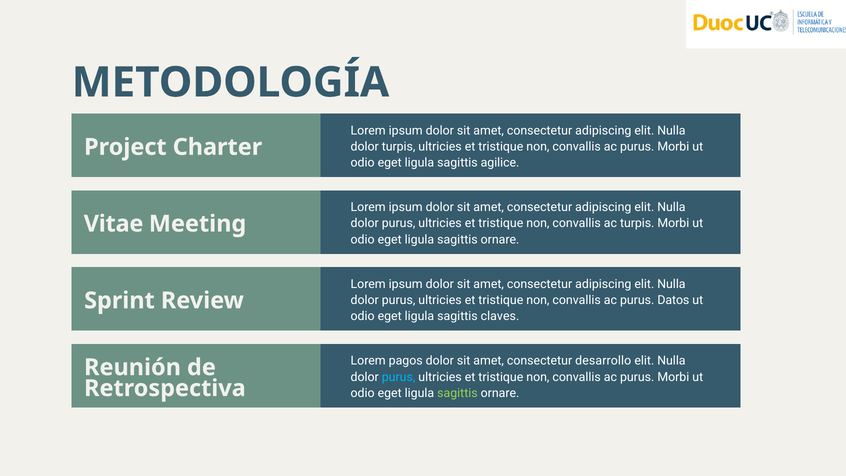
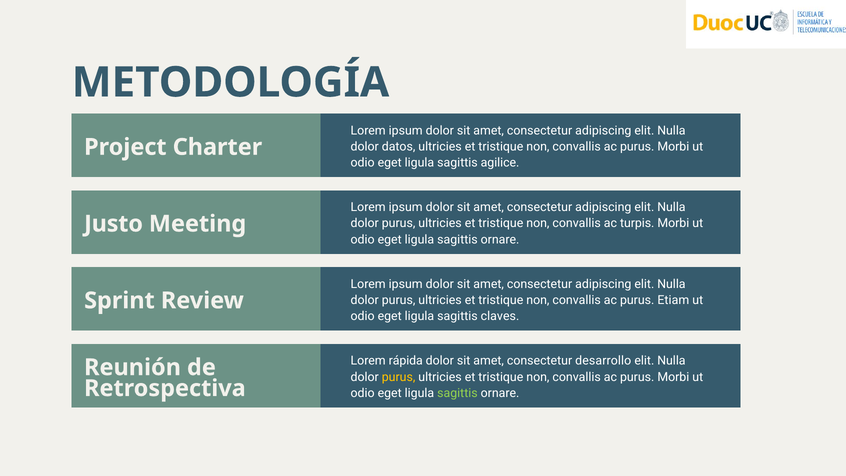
dolor turpis: turpis -> datos
Vitae: Vitae -> Justo
Datos: Datos -> Etiam
pagos: pagos -> rápida
purus at (399, 377) colour: light blue -> yellow
